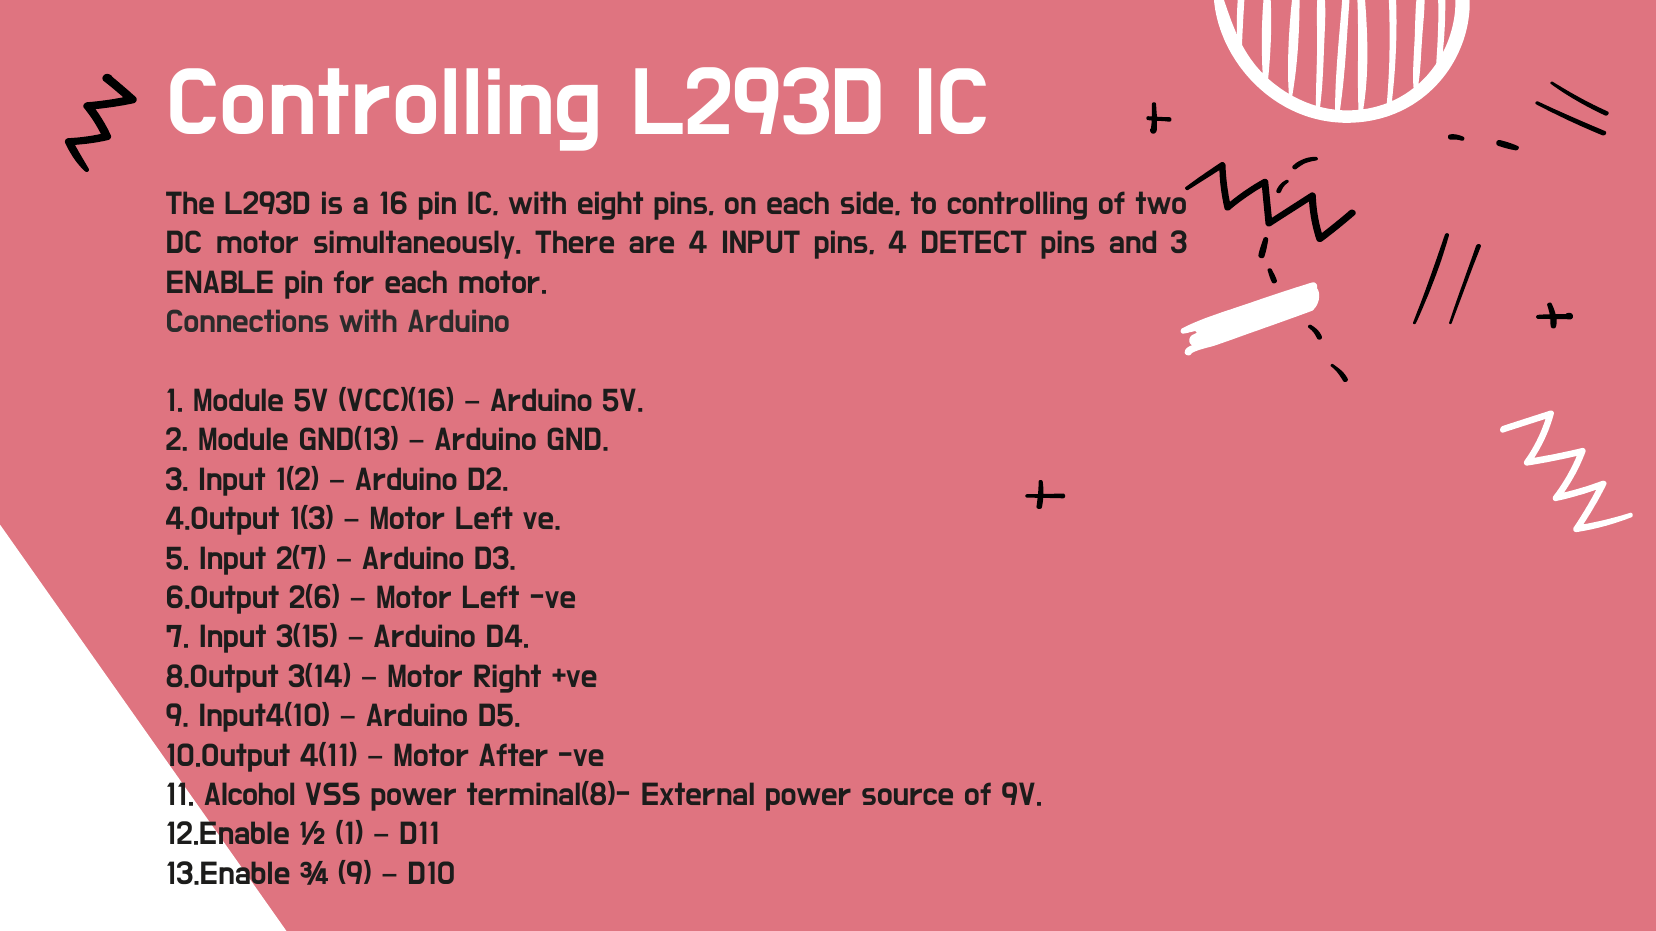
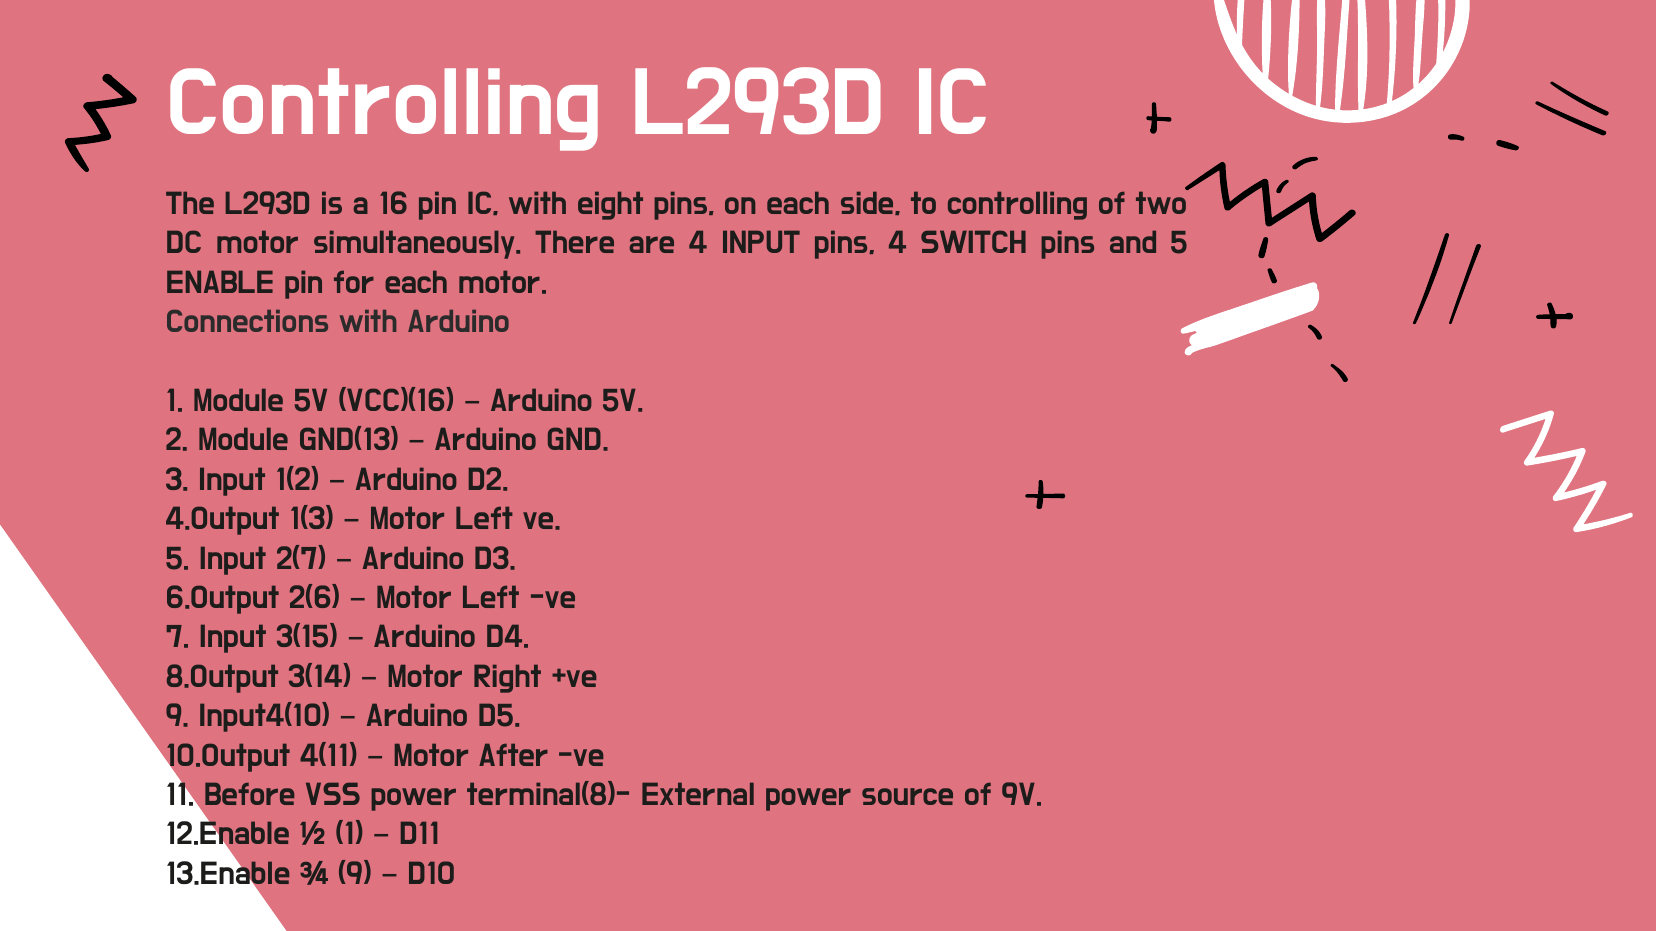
DETECT: DETECT -> SWITCH
and 3: 3 -> 5
Alcohol: Alcohol -> Before
